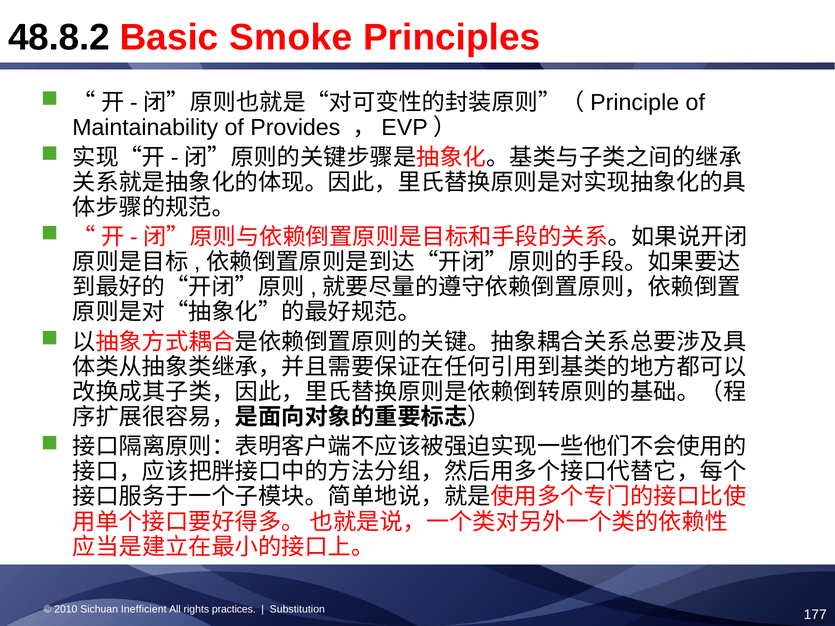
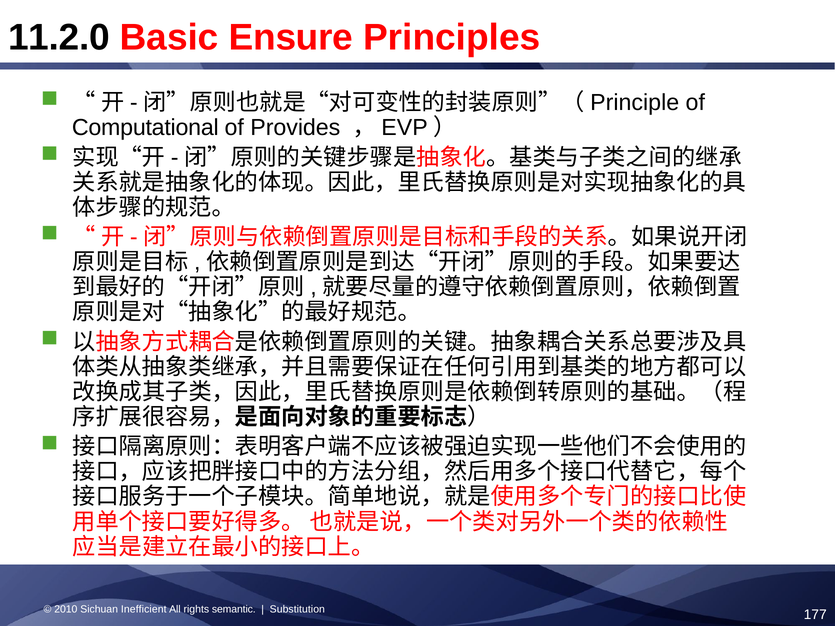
48.8.2: 48.8.2 -> 11.2.0
Smoke: Smoke -> Ensure
Maintainability: Maintainability -> Computational
practices: practices -> semantic
